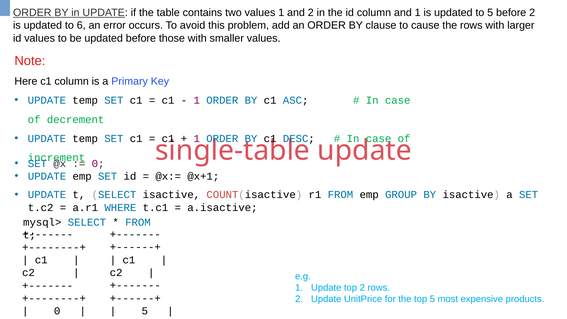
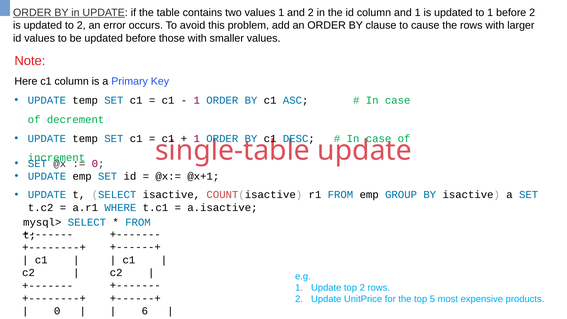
to 5: 5 -> 1
to 6: 6 -> 2
5 at (145, 311): 5 -> 6
